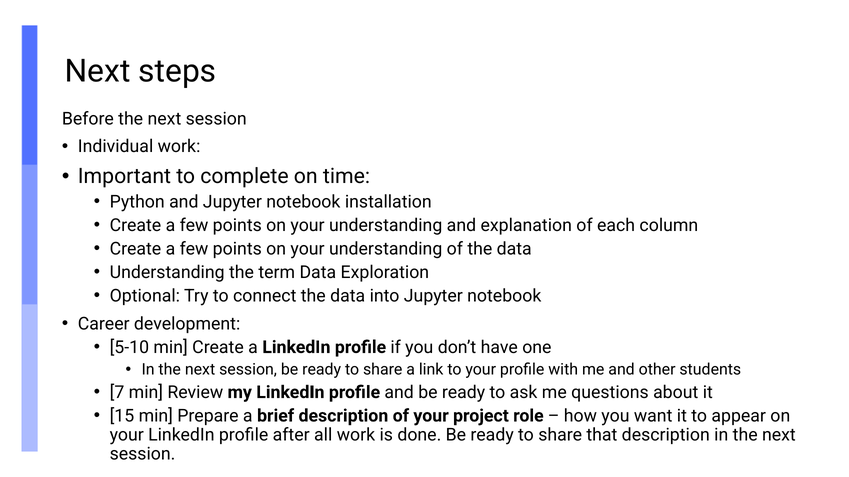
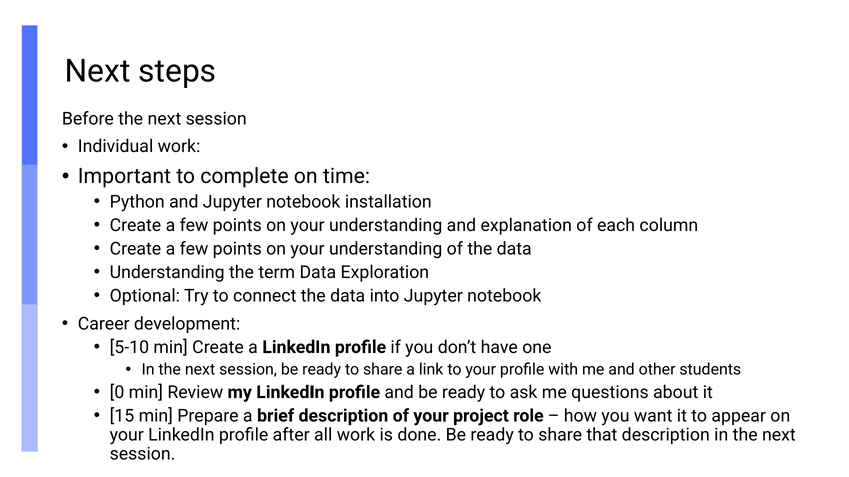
7: 7 -> 0
